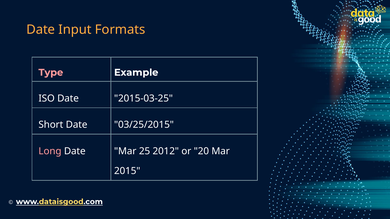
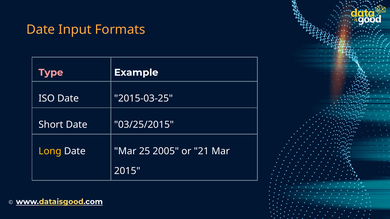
Long colour: pink -> yellow
2012: 2012 -> 2005
20: 20 -> 21
